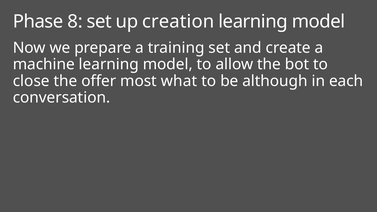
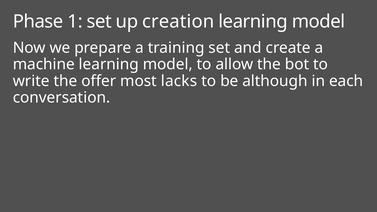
8: 8 -> 1
close: close -> write
what: what -> lacks
